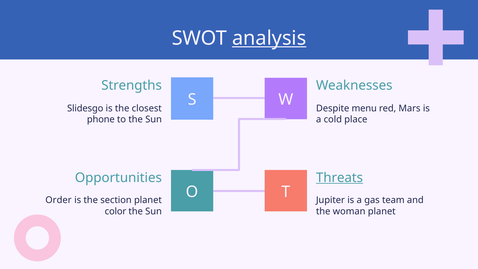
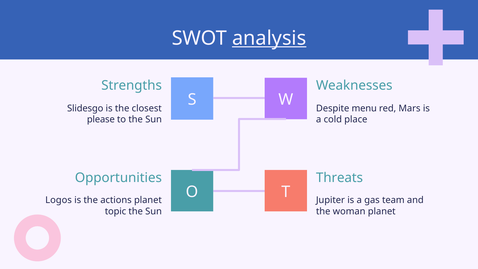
phone: phone -> please
Threats underline: present -> none
Order: Order -> Logos
section: section -> actions
color: color -> topic
